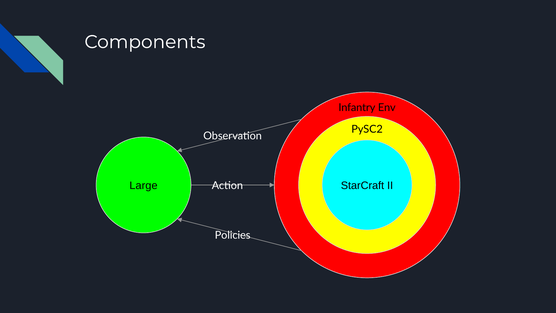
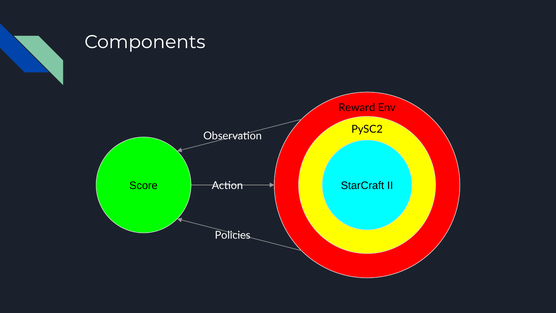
Infantry: Infantry -> Reward
Large: Large -> Score
